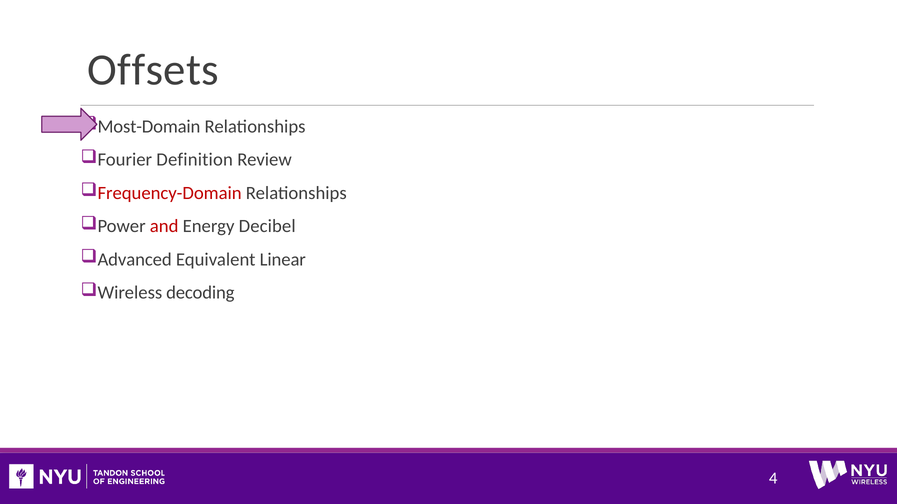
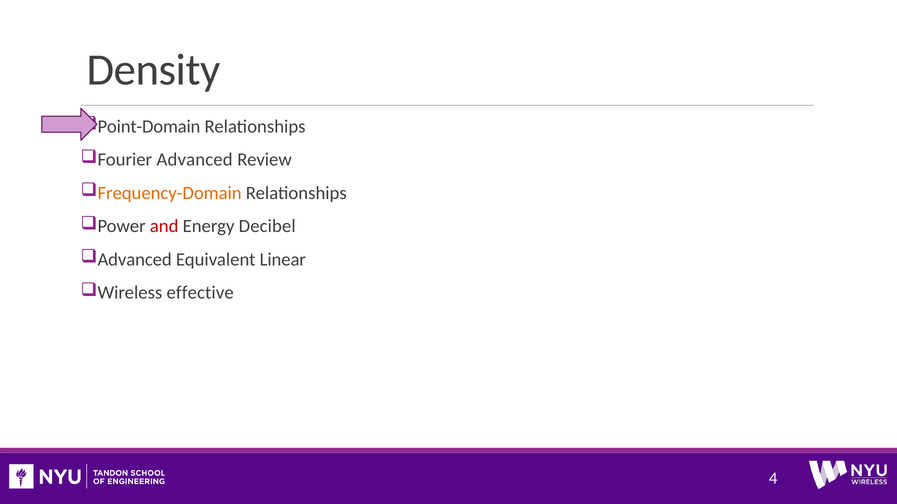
Offsets: Offsets -> Density
Most-Domain: Most-Domain -> Point-Domain
Fourier Definition: Definition -> Advanced
Frequency-Domain colour: red -> orange
decoding: decoding -> effective
